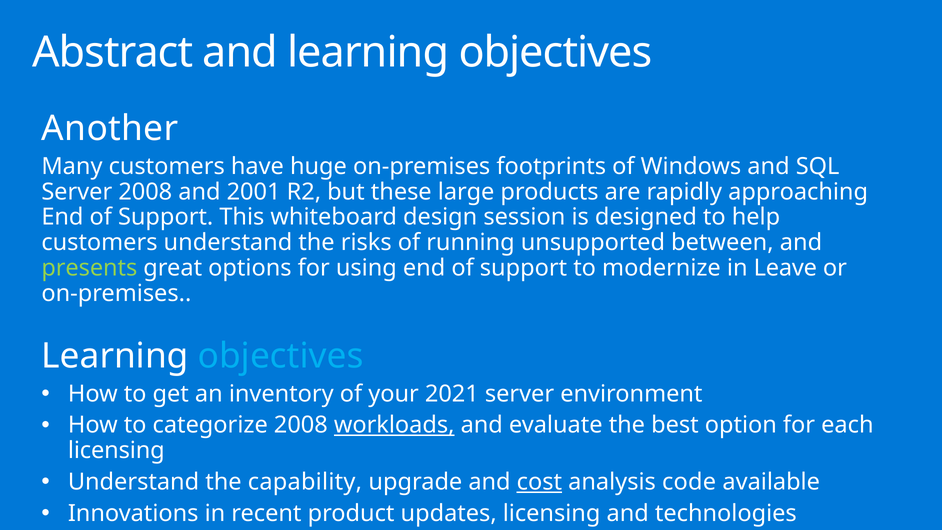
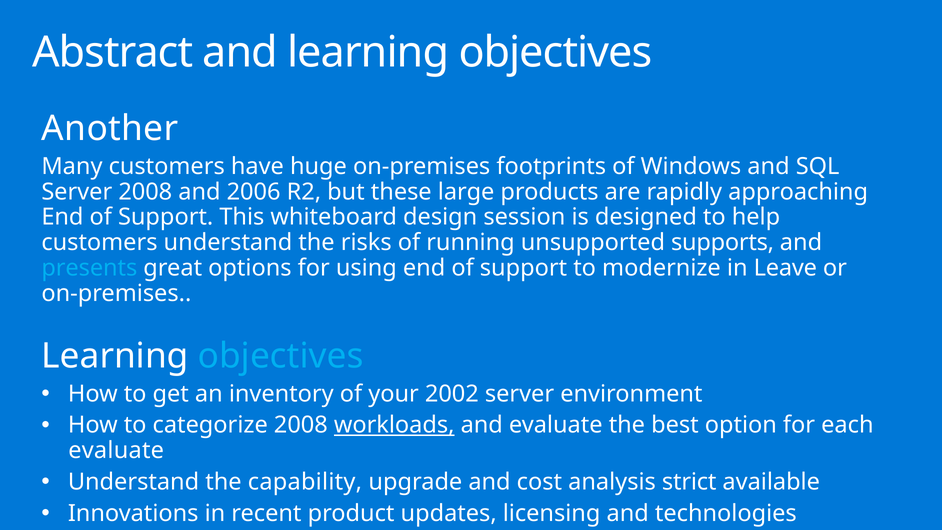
2001: 2001 -> 2006
between: between -> supports
presents colour: light green -> light blue
2021: 2021 -> 2002
licensing at (116, 451): licensing -> evaluate
cost underline: present -> none
code: code -> strict
